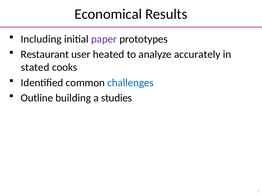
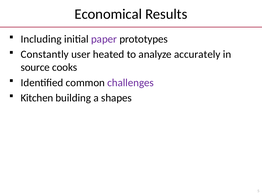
Restaurant: Restaurant -> Constantly
stated: stated -> source
challenges colour: blue -> purple
Outline: Outline -> Kitchen
studies: studies -> shapes
